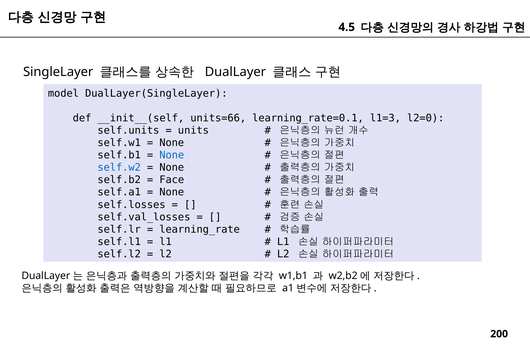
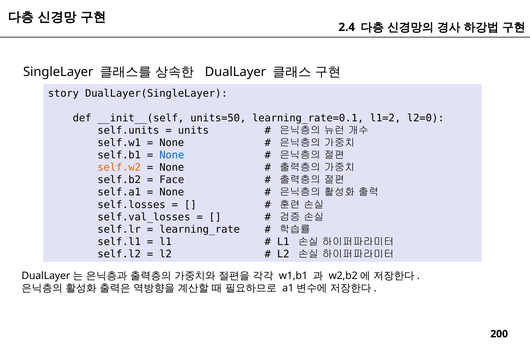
4.5: 4.5 -> 2.4
model: model -> story
units=66: units=66 -> units=50
l1=3: l1=3 -> l1=2
self.w2 colour: blue -> orange
